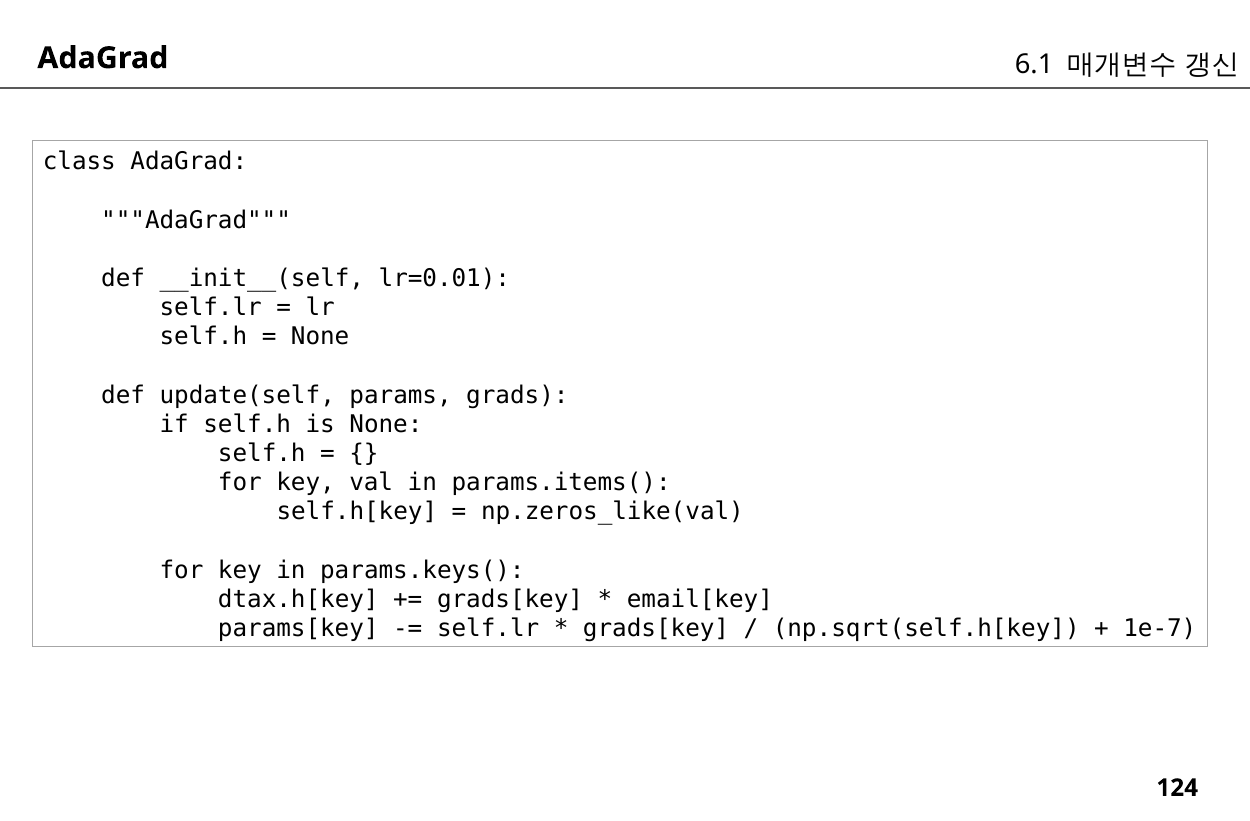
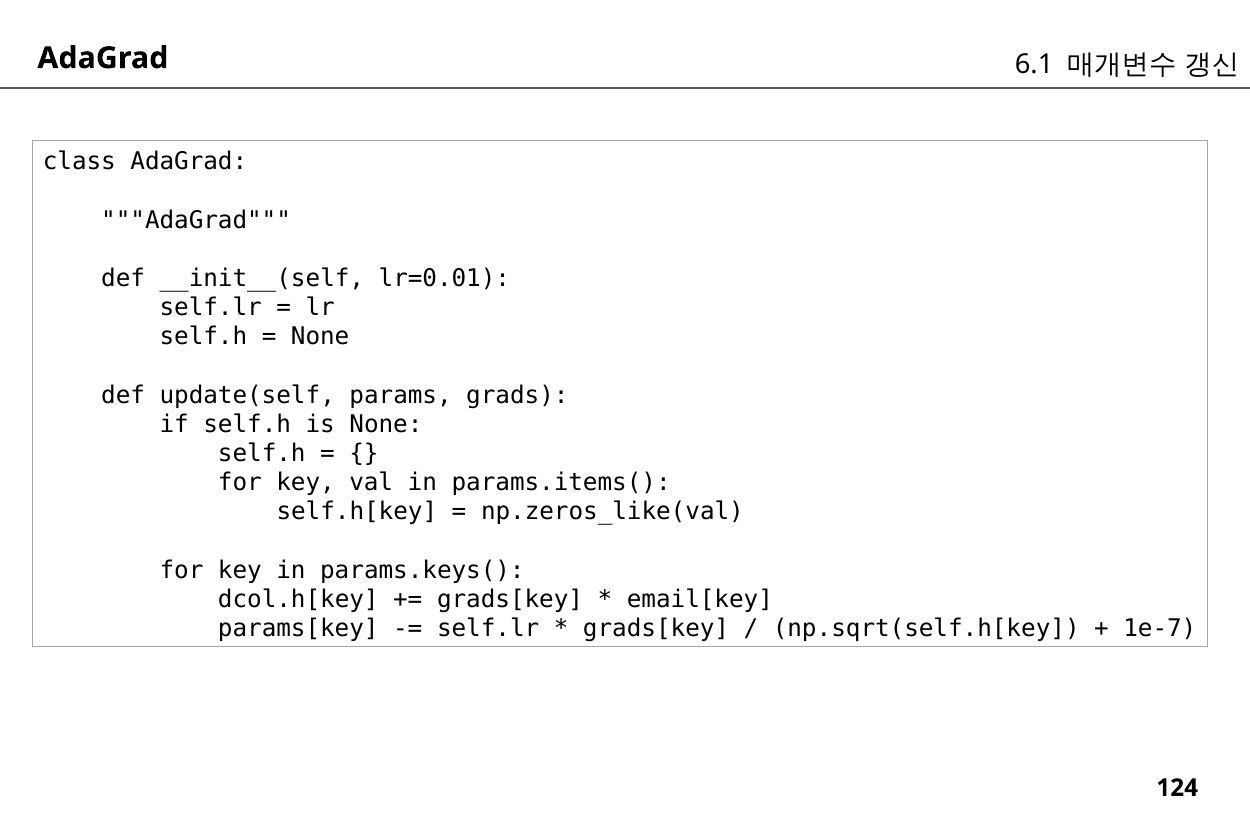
dtax.h[key: dtax.h[key -> dcol.h[key
